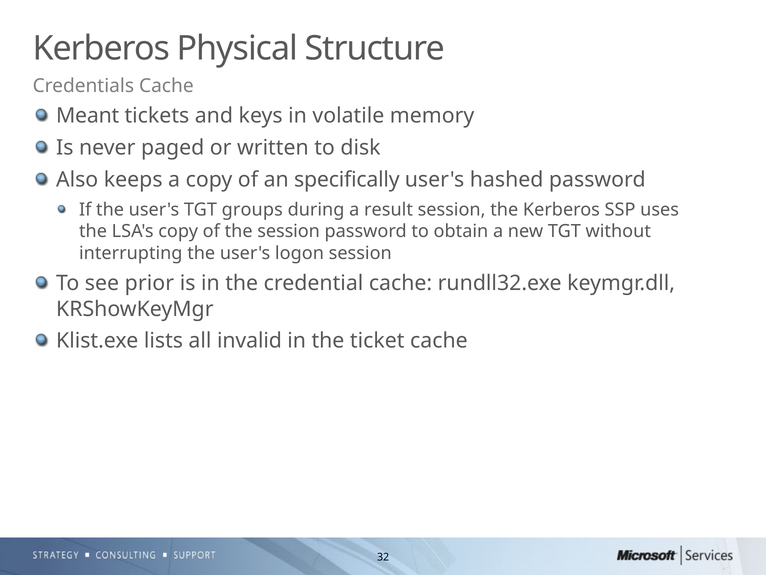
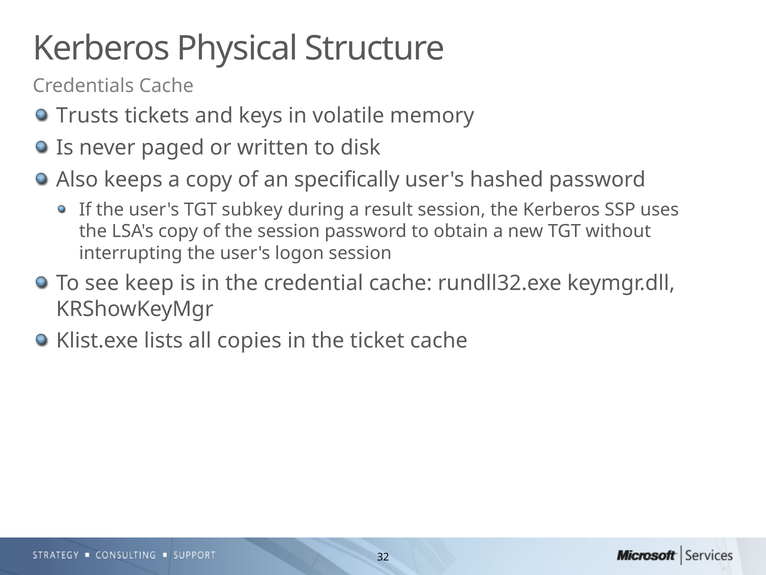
Meant: Meant -> Trusts
groups: groups -> subkey
prior: prior -> keep
invalid: invalid -> copies
